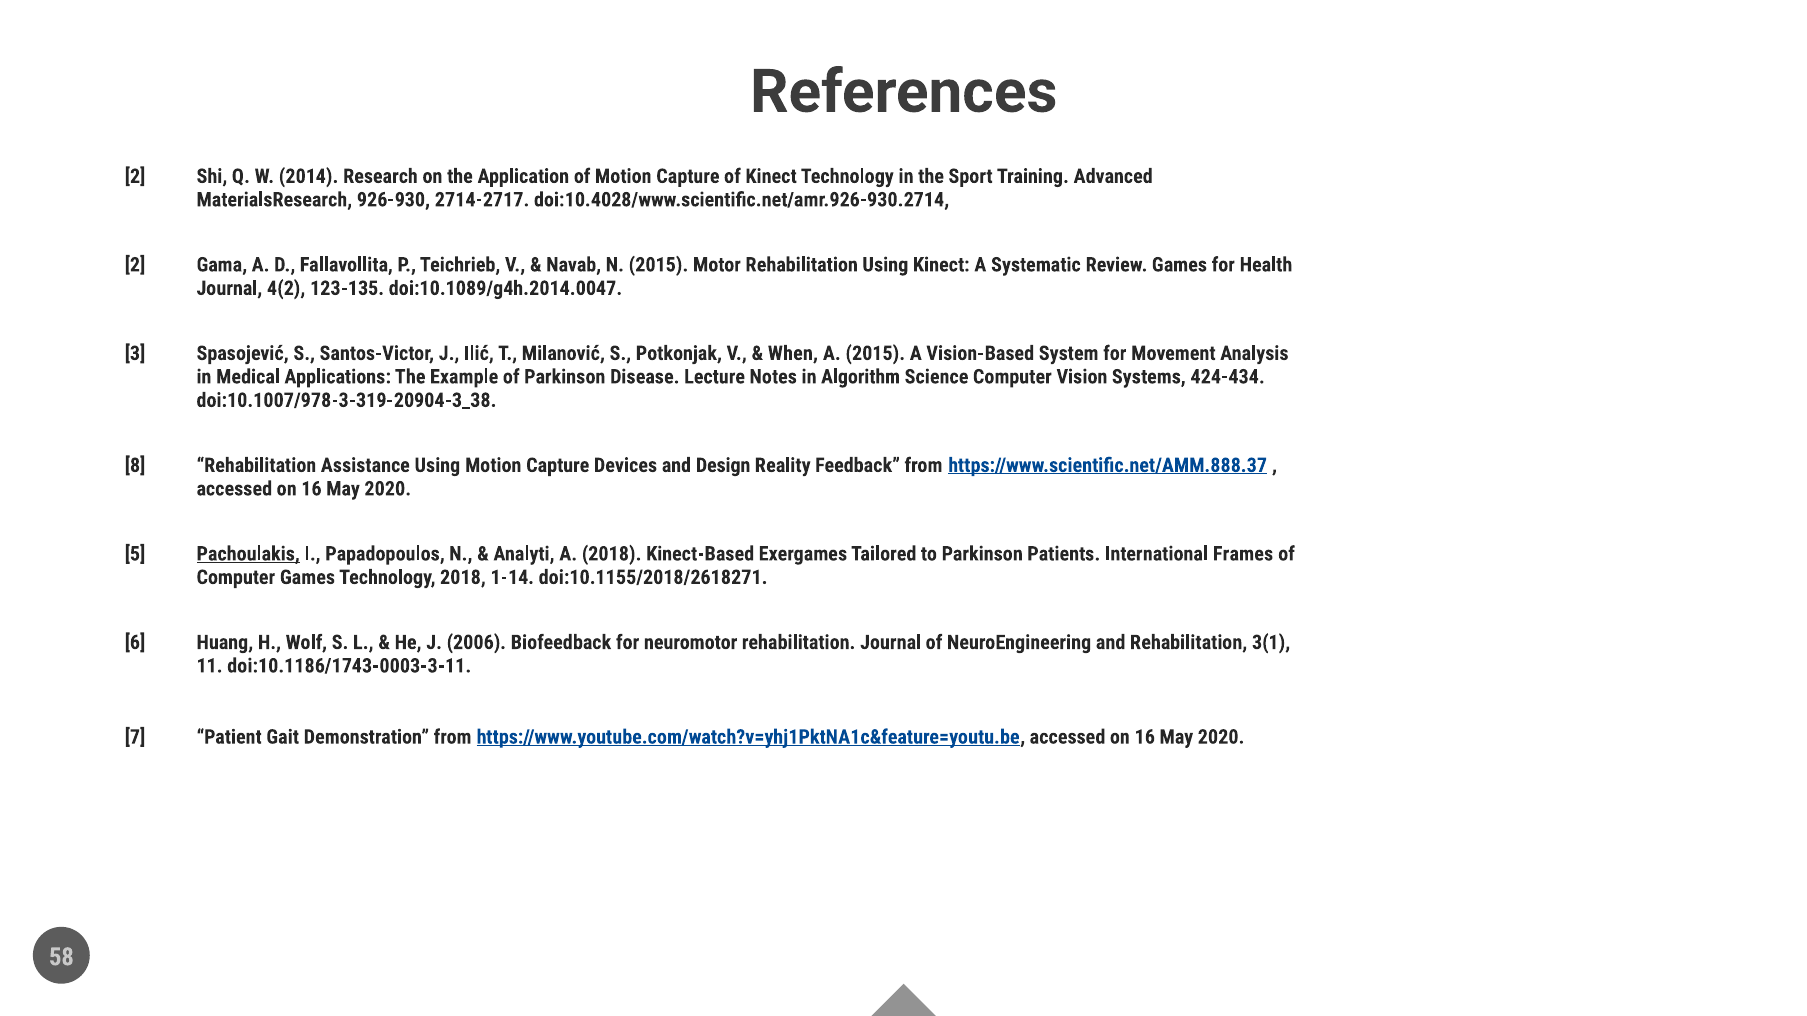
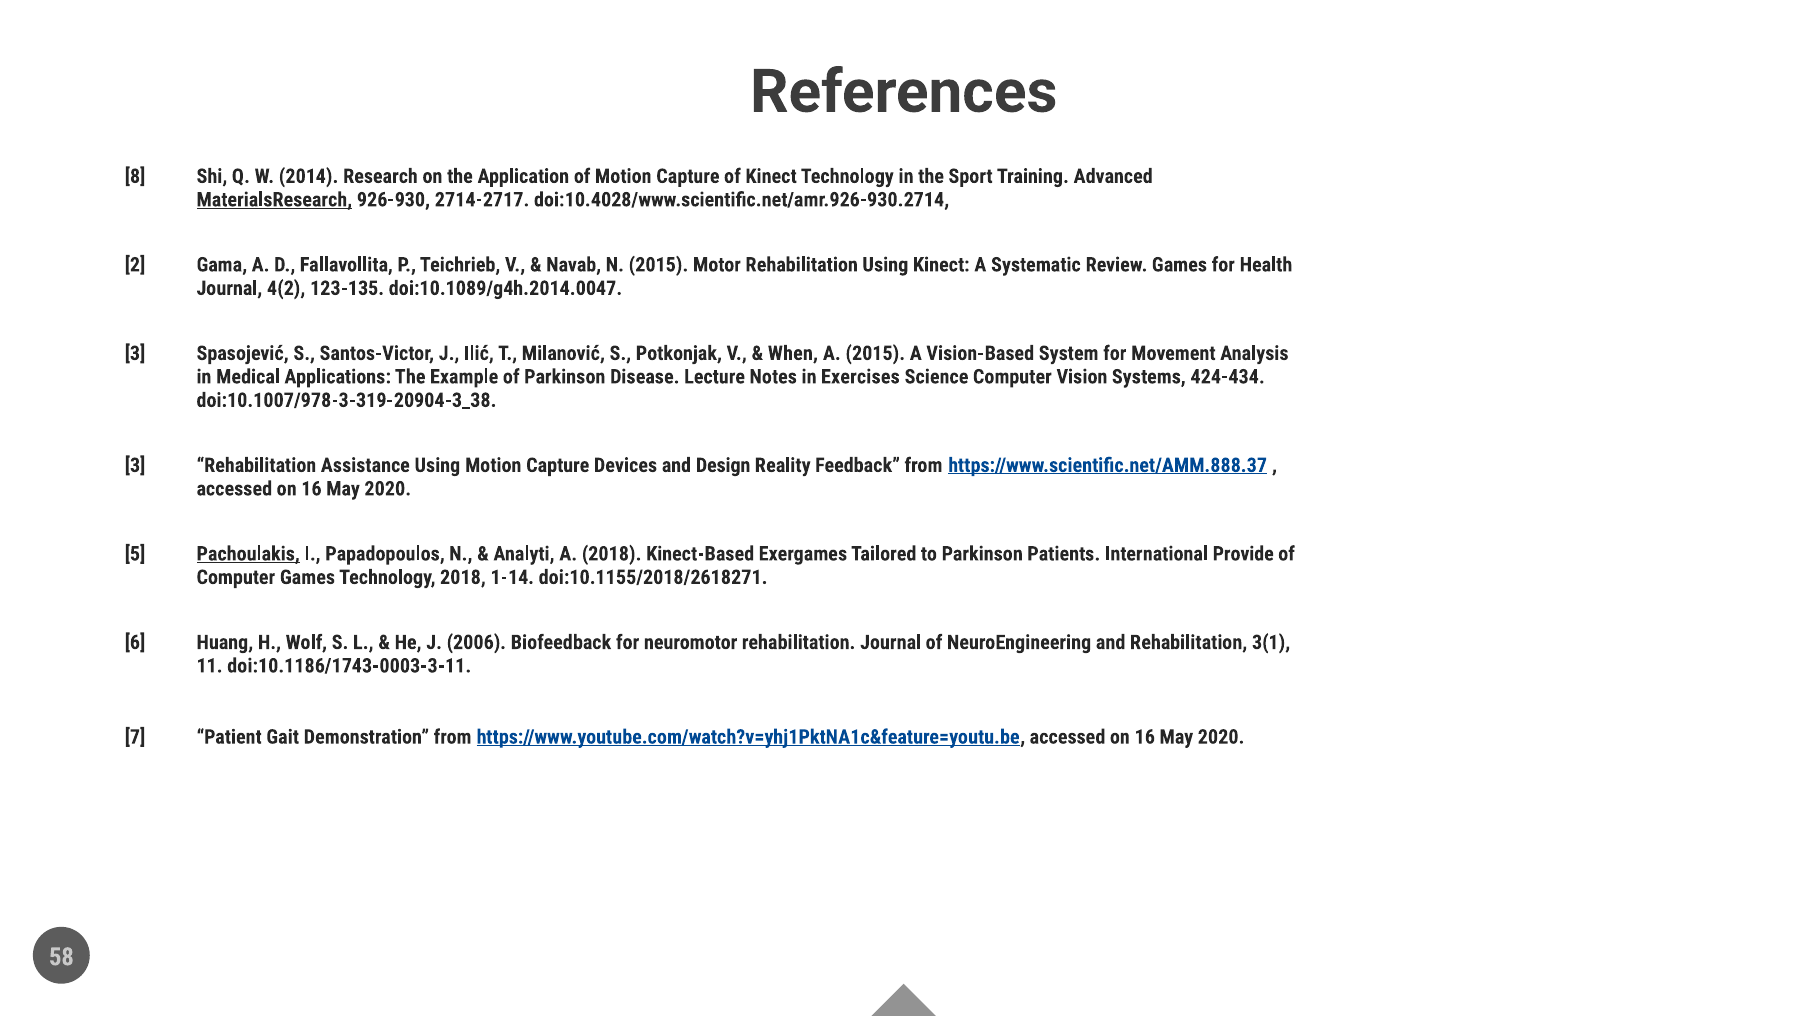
2 at (135, 176): 2 -> 8
MaterialsResearch underline: none -> present
Algorithm: Algorithm -> Exercises
8 at (135, 466): 8 -> 3
Frames: Frames -> Provide
